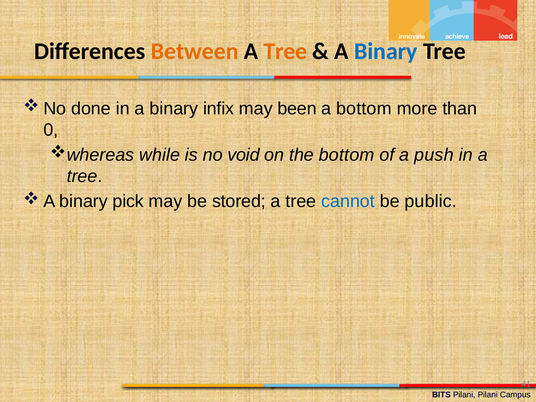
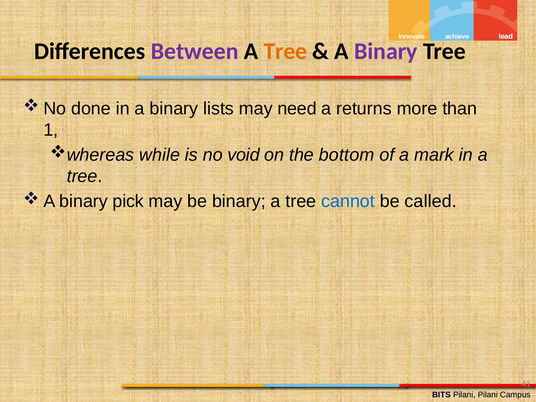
Between colour: orange -> purple
Binary at (386, 51) colour: blue -> purple
infix: infix -> lists
been: been -> need
a bottom: bottom -> returns
0: 0 -> 1
push: push -> mark
be stored: stored -> binary
public: public -> called
